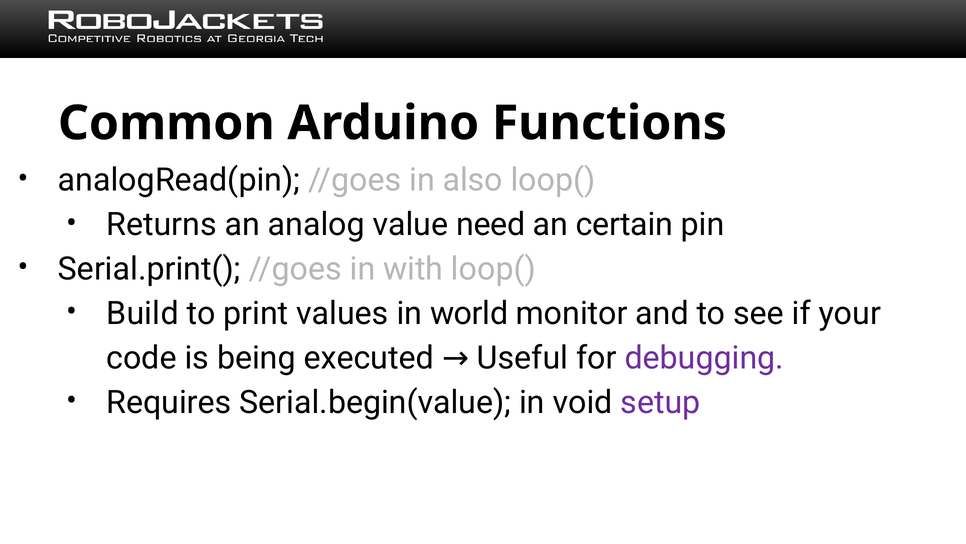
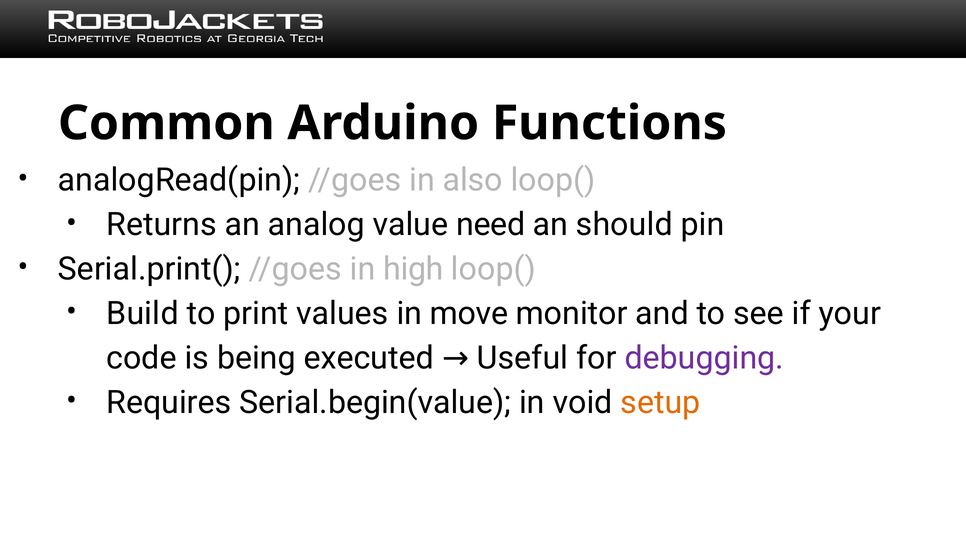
certain: certain -> should
with: with -> high
world: world -> move
setup colour: purple -> orange
